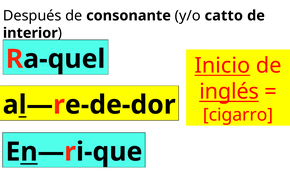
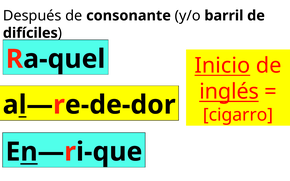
catto: catto -> barril
interior: interior -> difíciles
